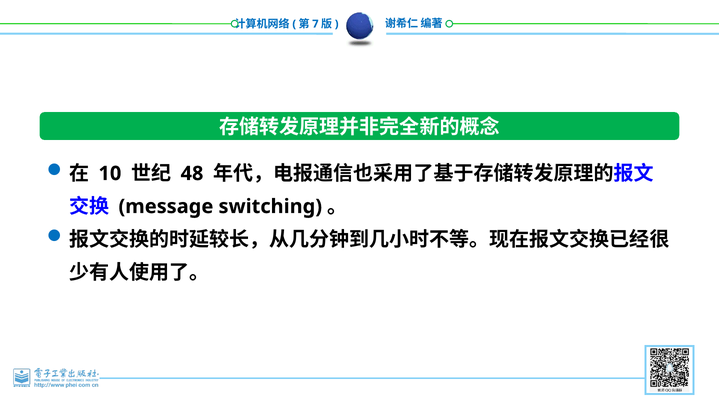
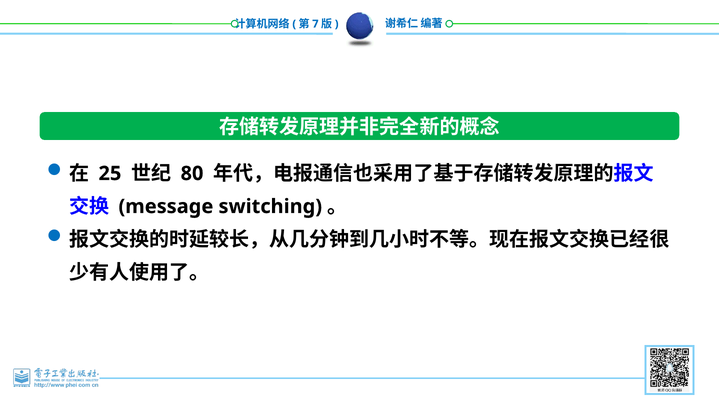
10: 10 -> 25
48: 48 -> 80
